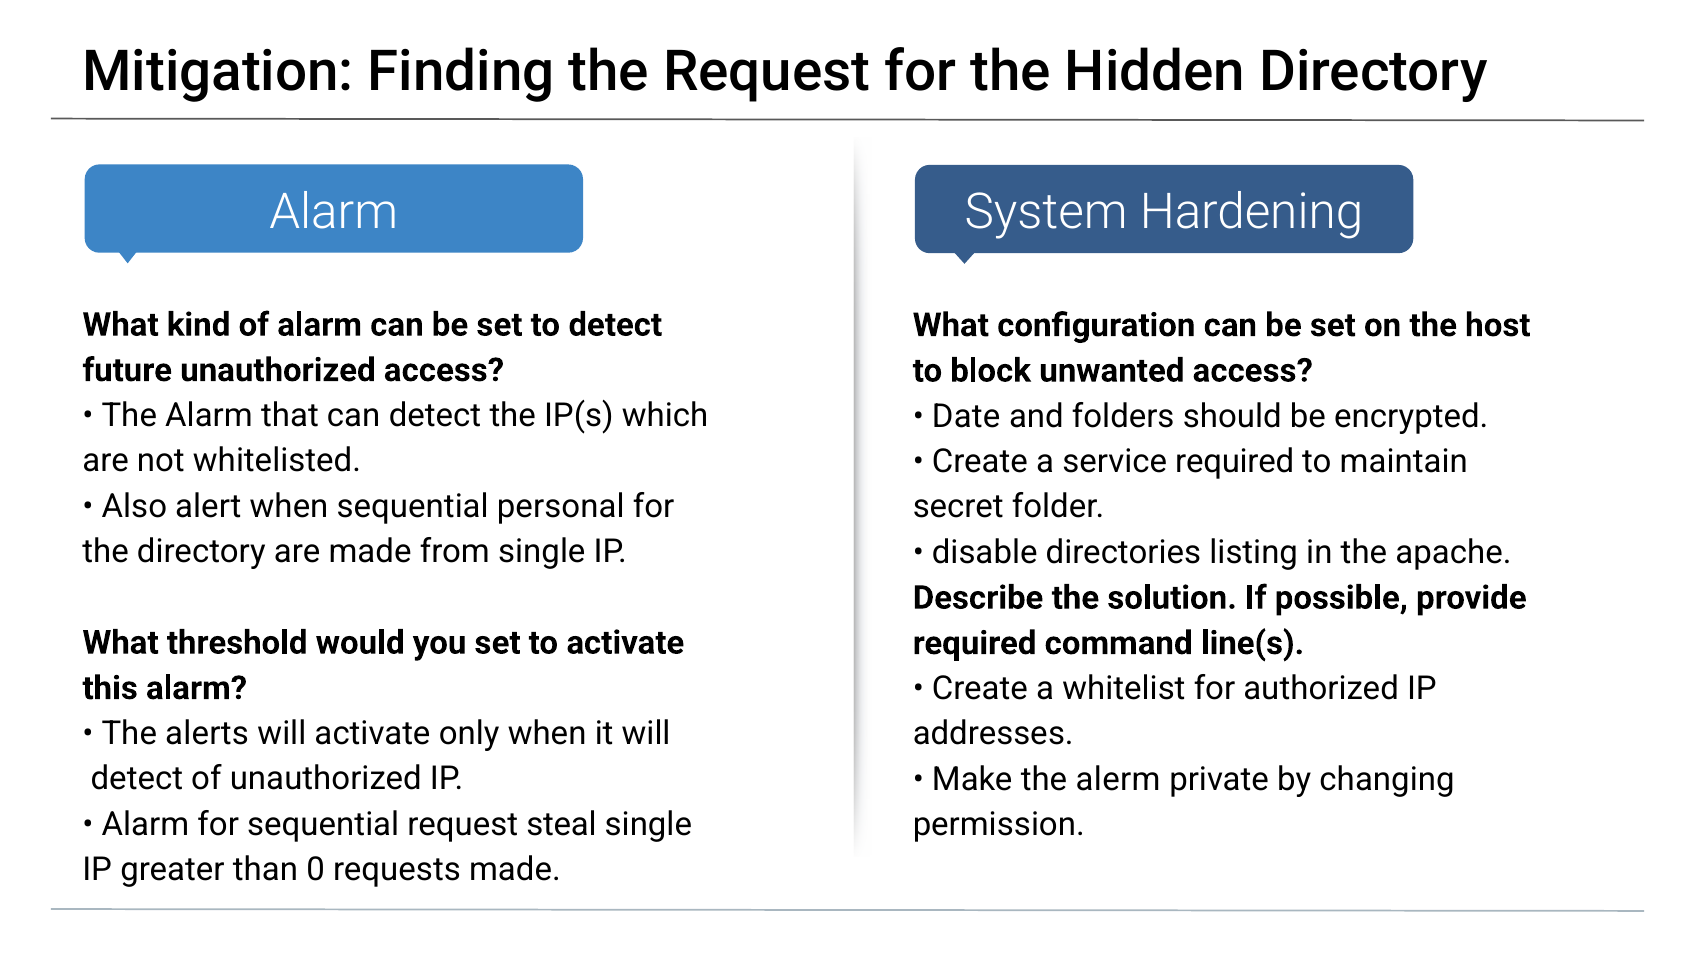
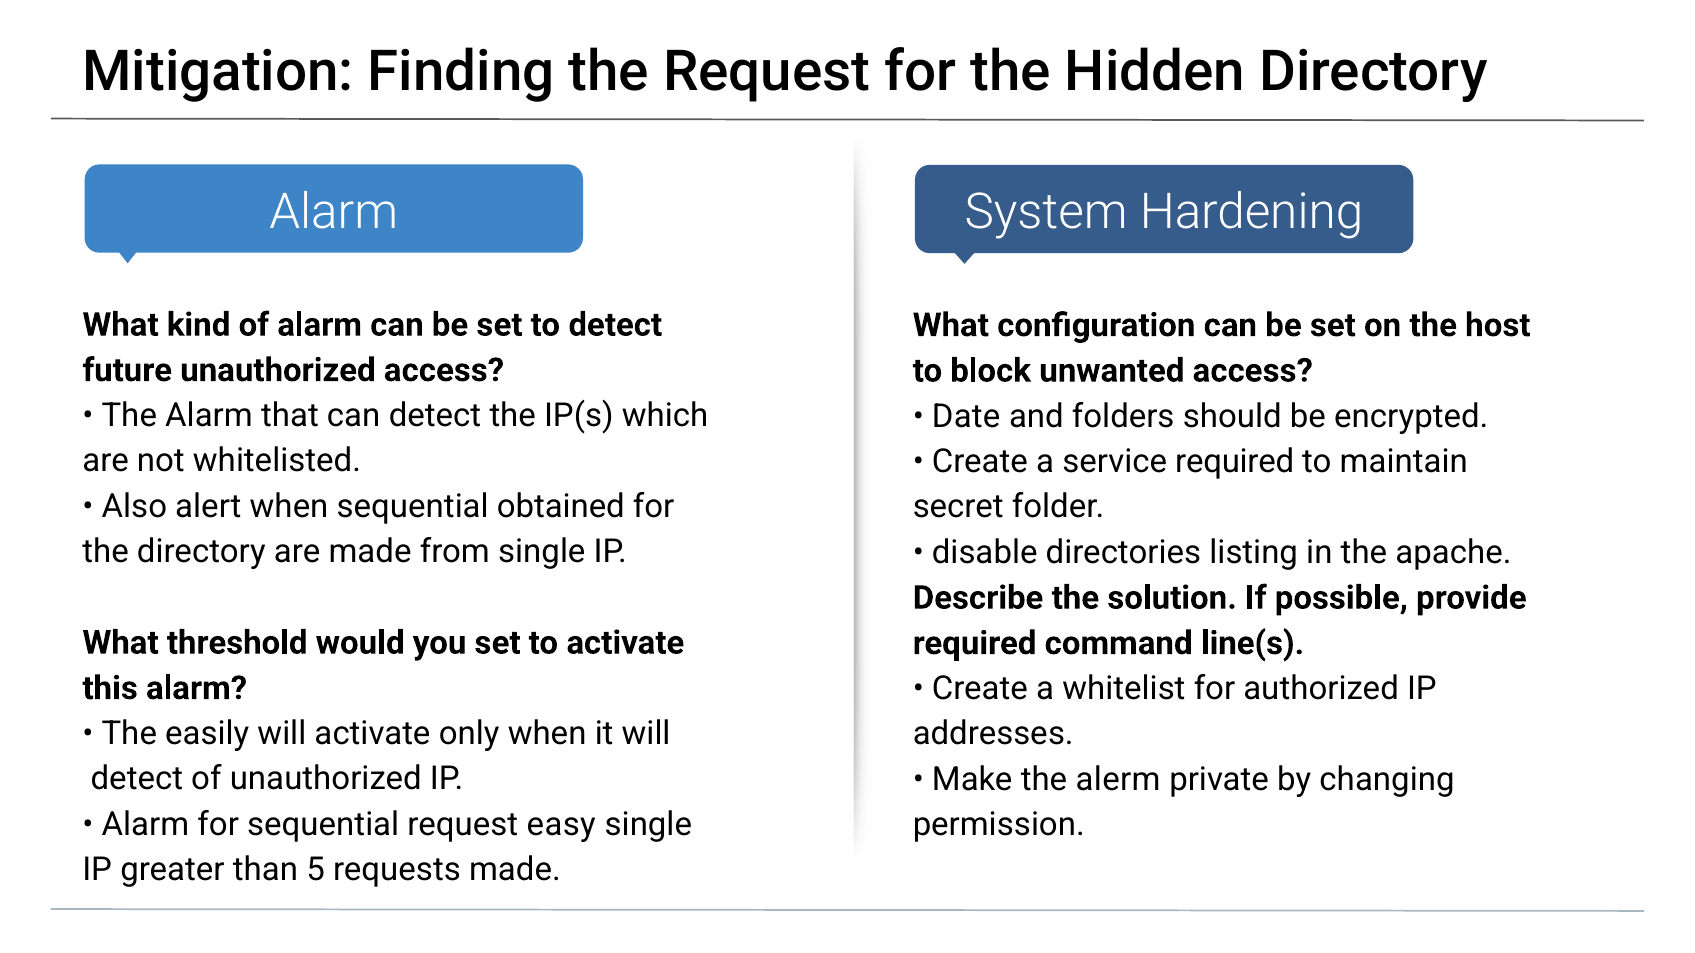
personal: personal -> obtained
alerts: alerts -> easily
steal: steal -> easy
0: 0 -> 5
